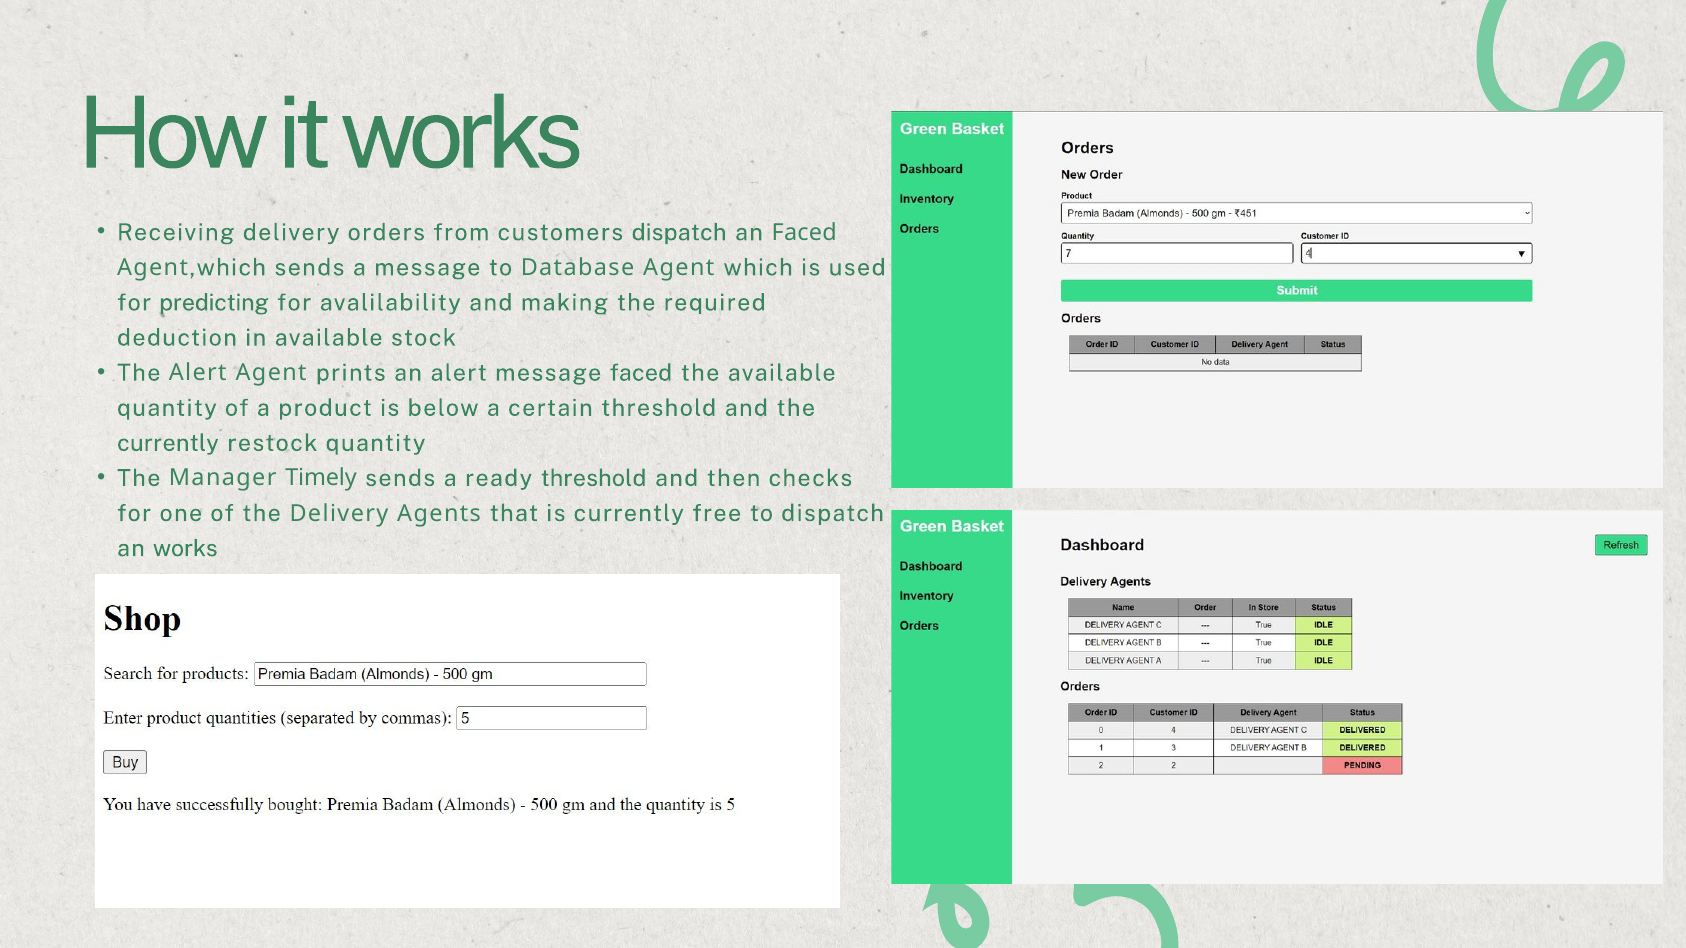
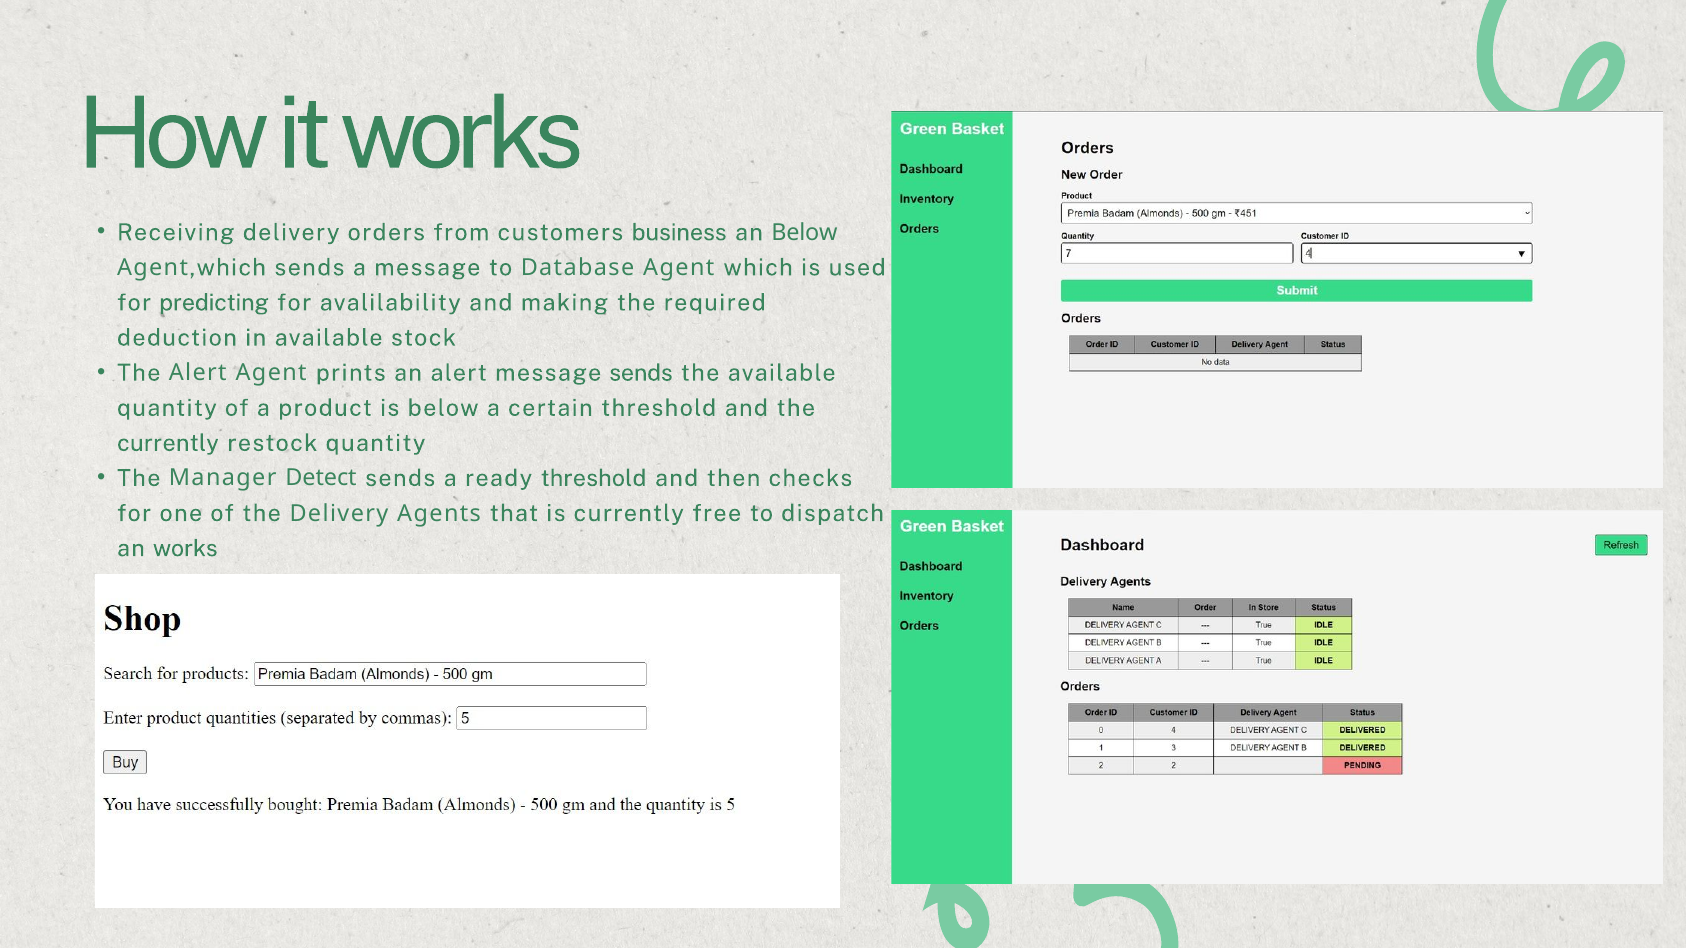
customers dispatch: dispatch -> business
an Faced: Faced -> Below
message faced: faced -> sends
Timely: Timely -> Detect
